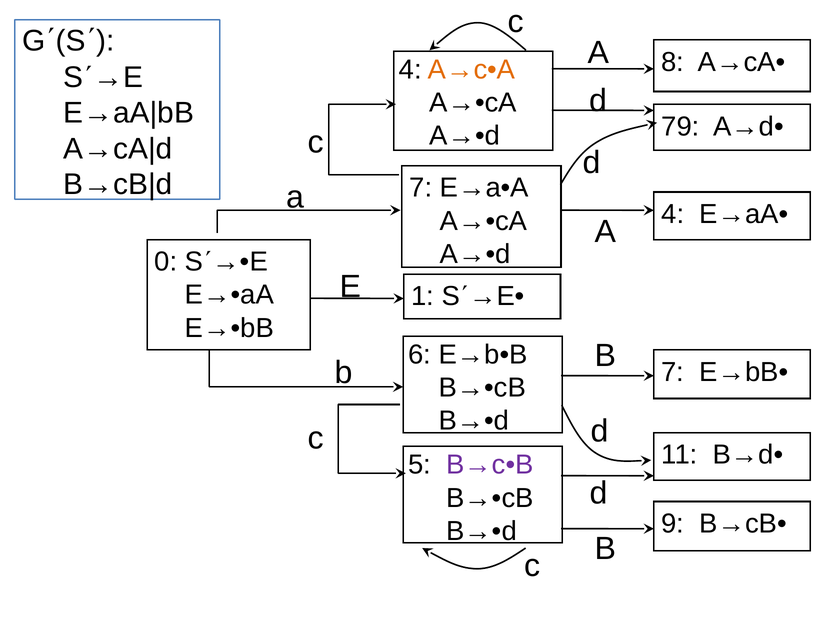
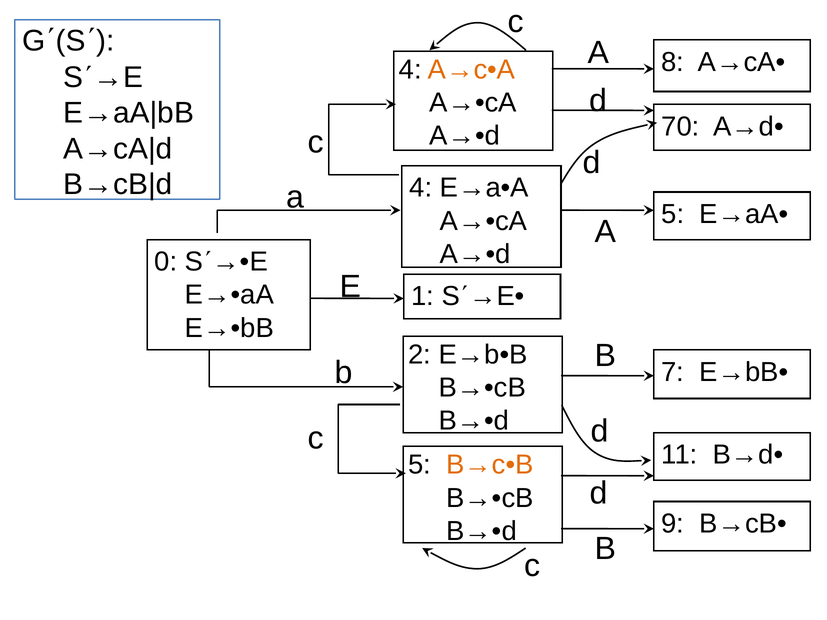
79: 79 -> 70
7 at (421, 188): 7 -> 4
4 at (673, 214): 4 -> 5
6: 6 -> 2
B→c•B colour: purple -> orange
